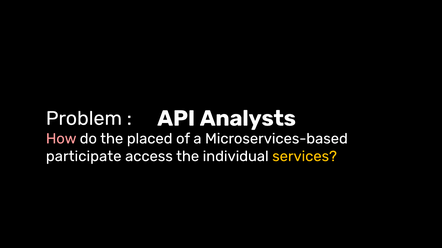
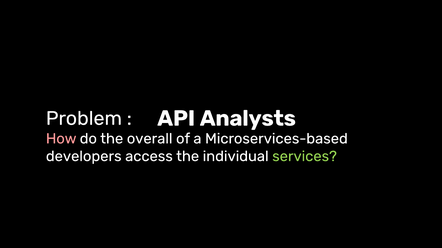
placed: placed -> overall
participate: participate -> developers
services colour: yellow -> light green
